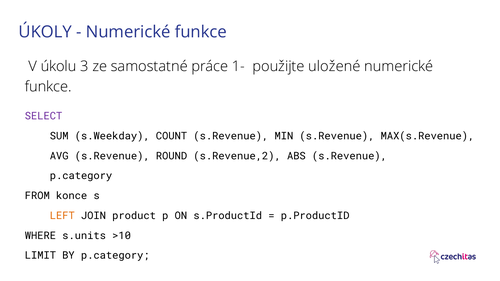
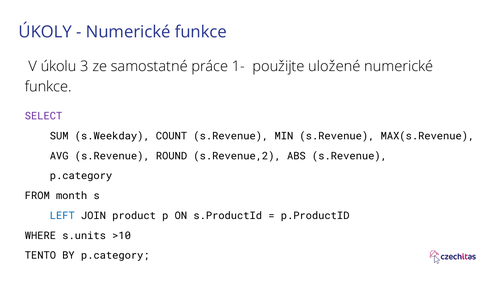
konce: konce -> month
LEFT colour: orange -> blue
LIMIT: LIMIT -> TENTO
